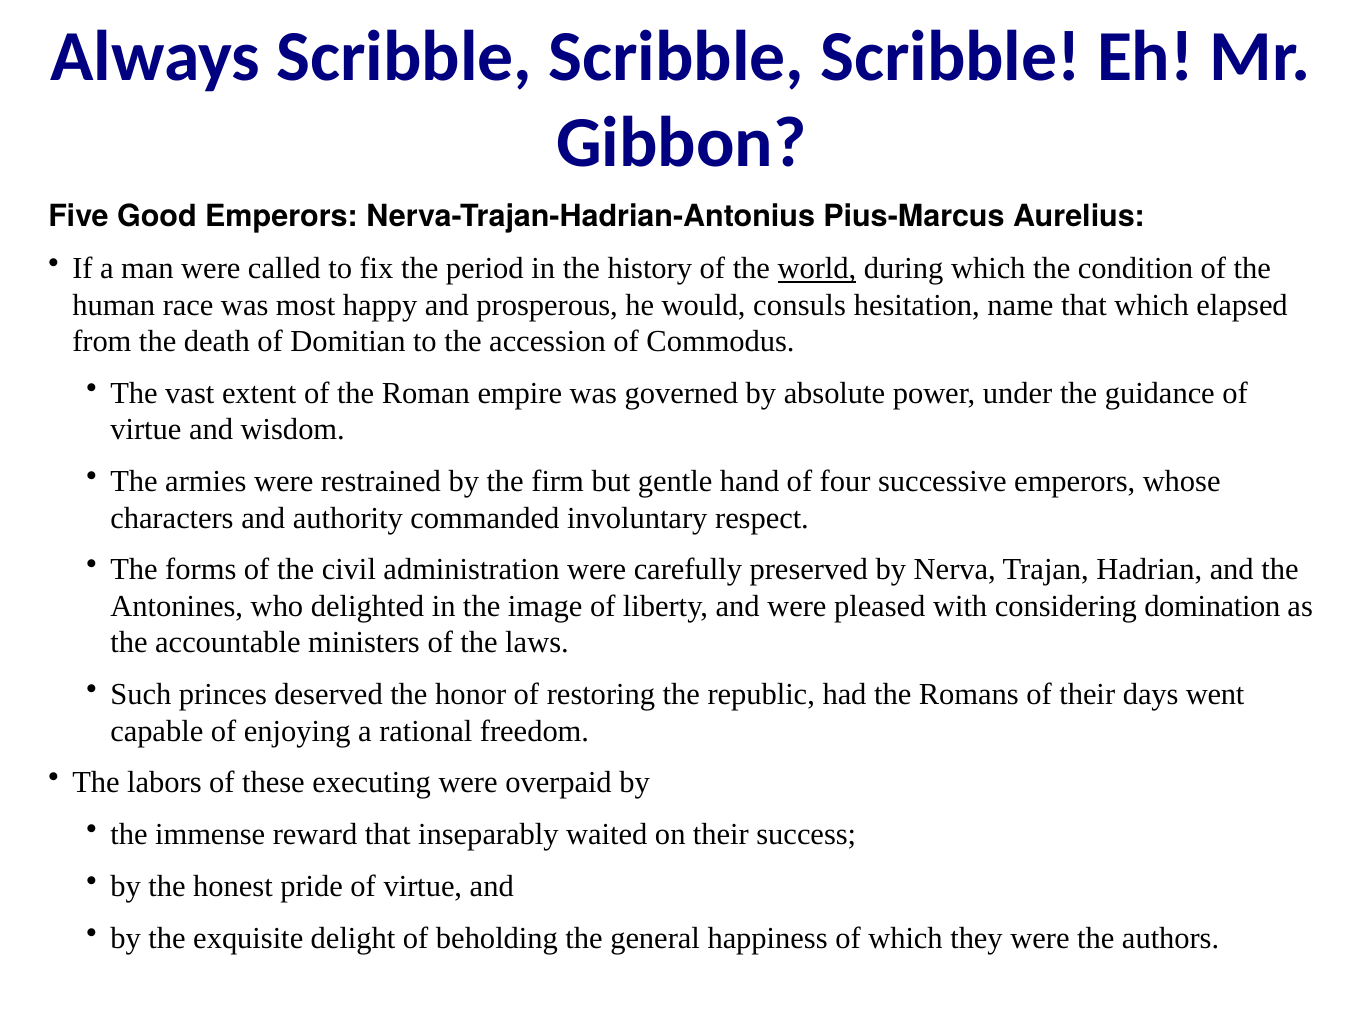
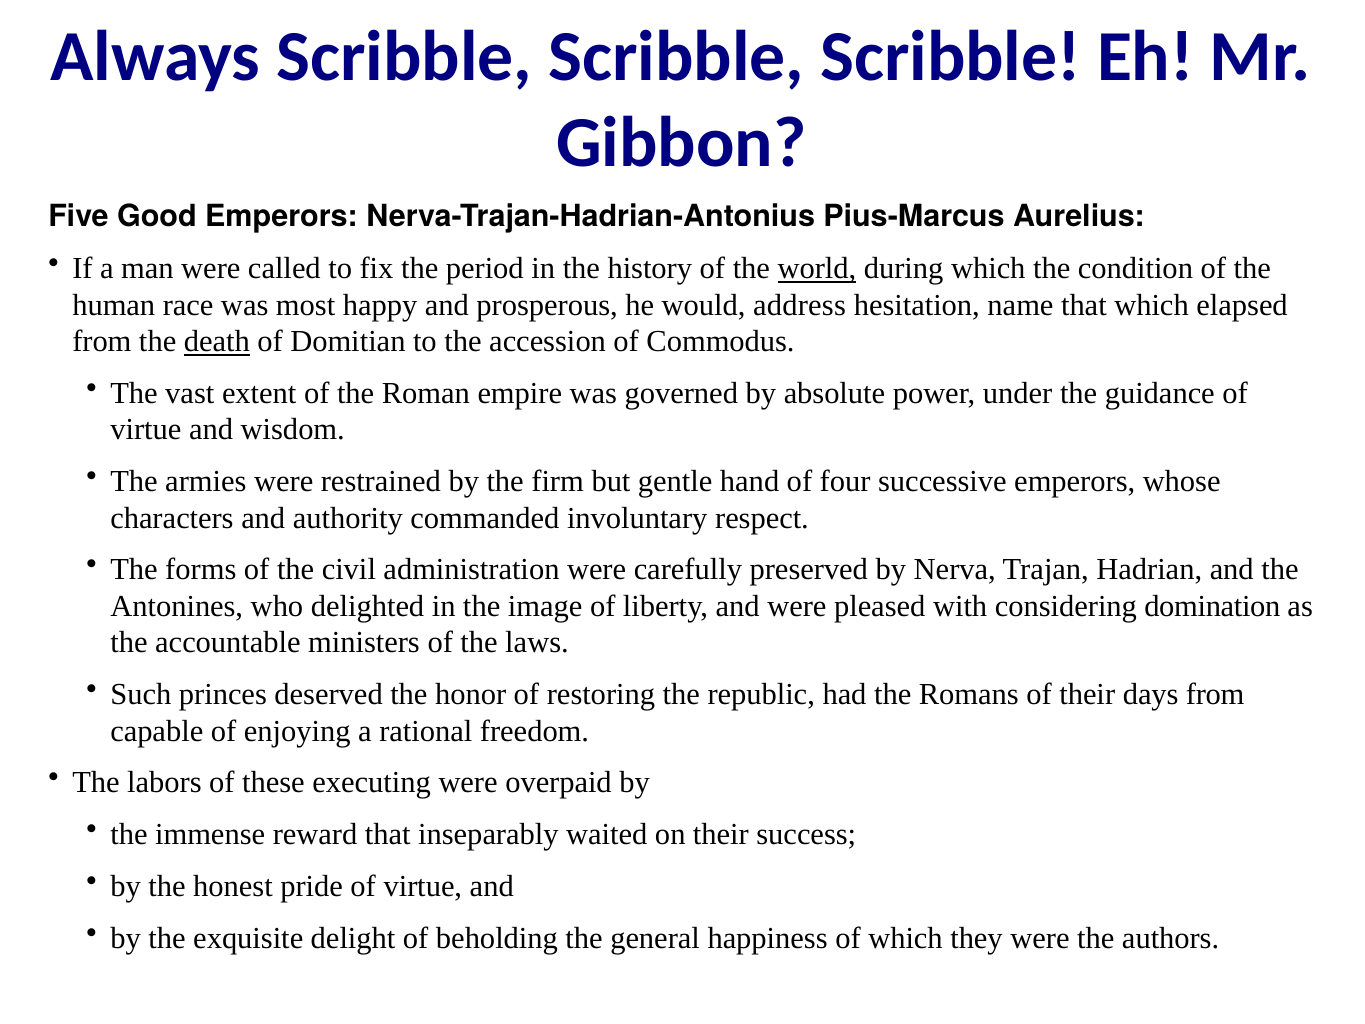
consuls: consuls -> address
death underline: none -> present
days went: went -> from
